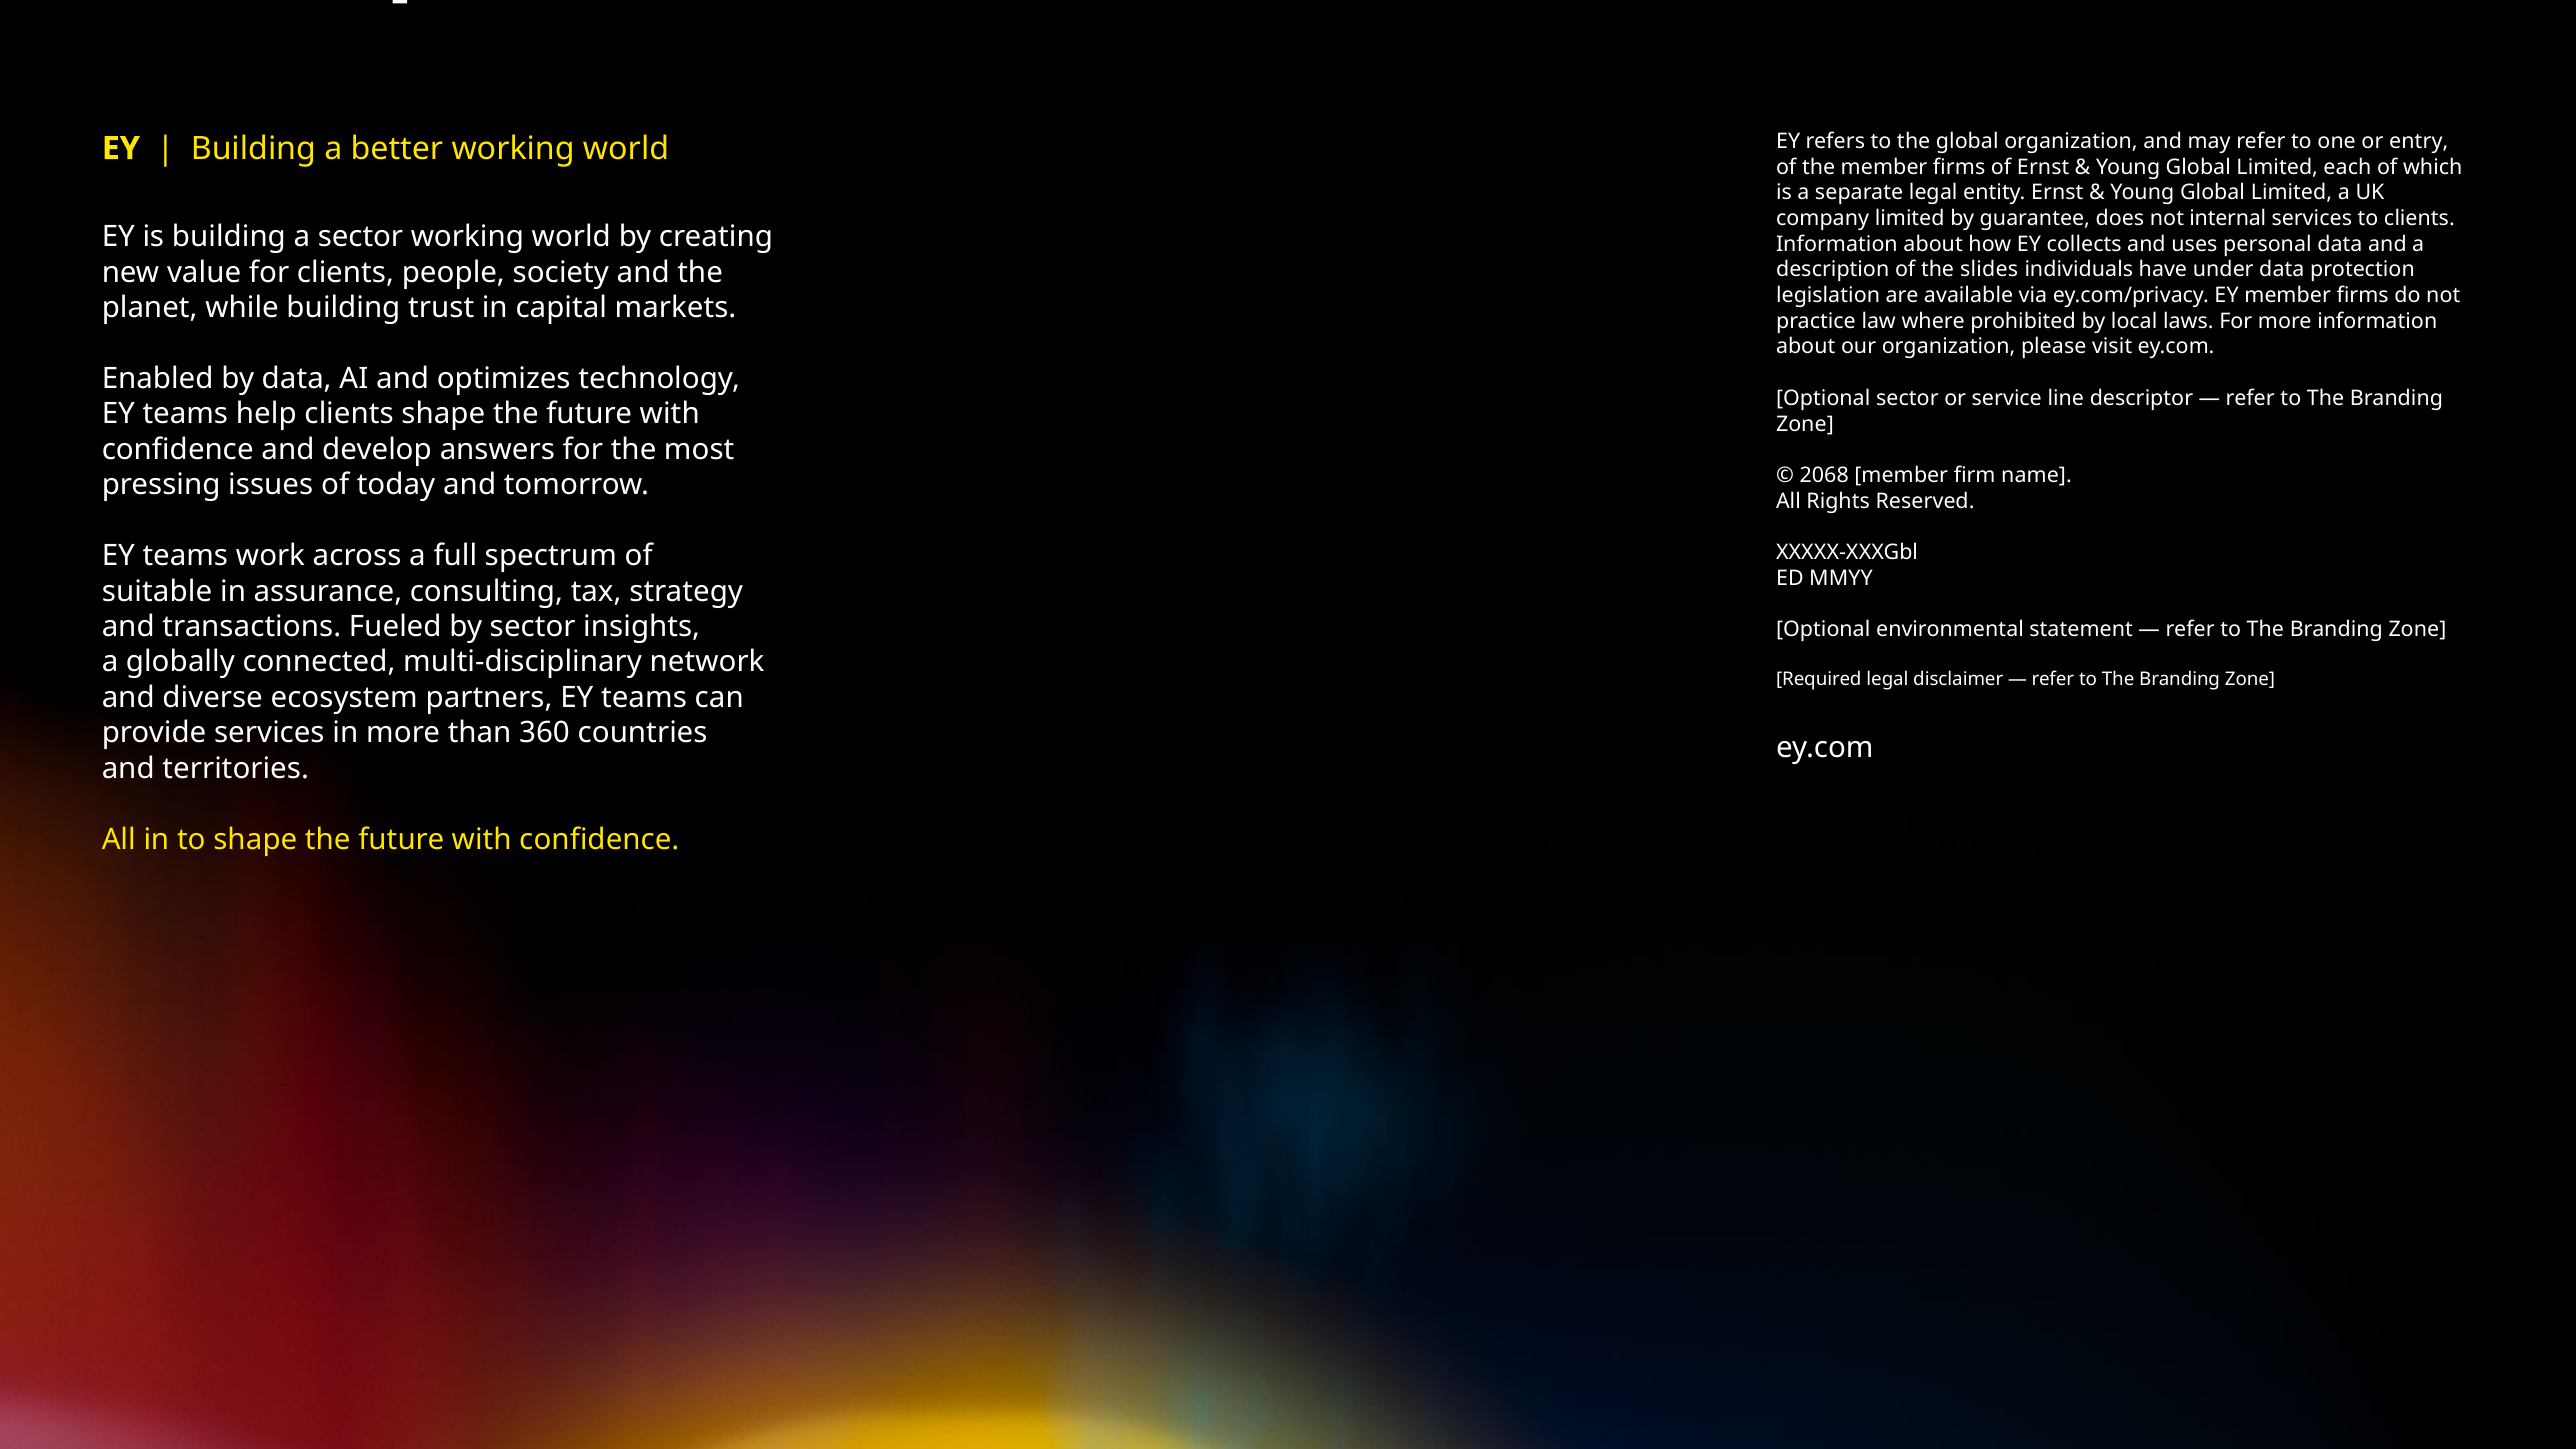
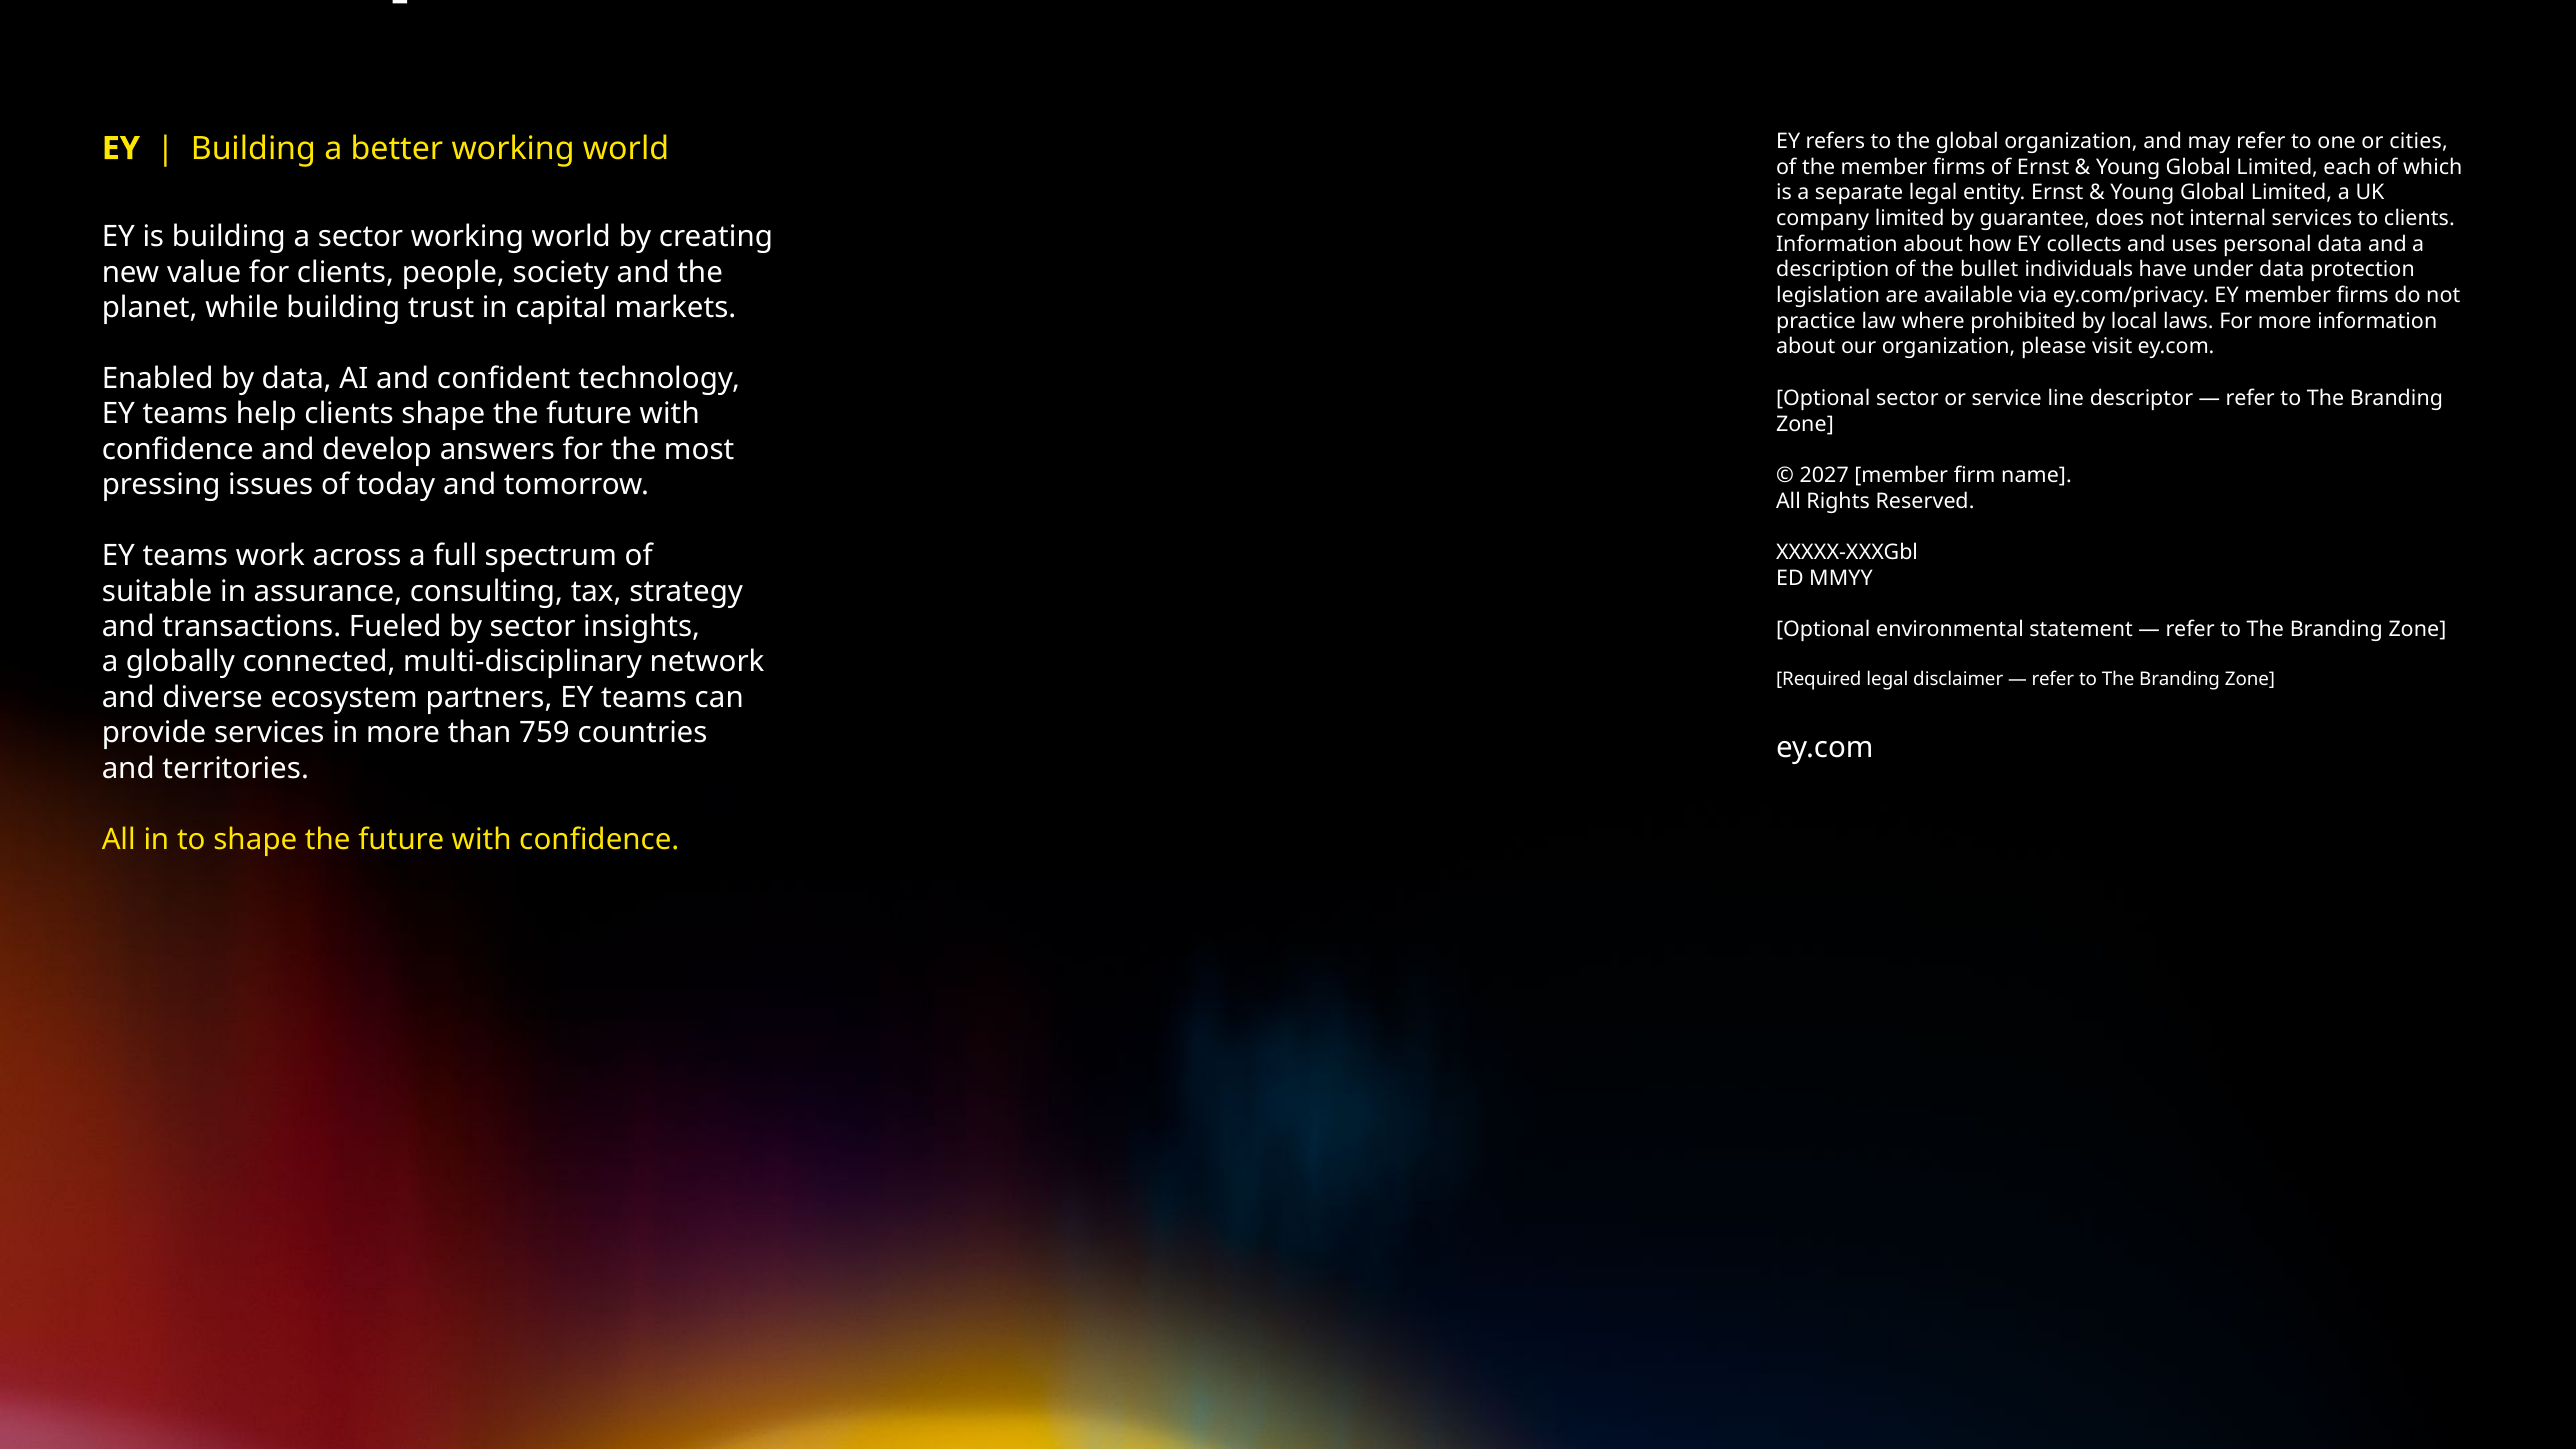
entry: entry -> cities
slides: slides -> bullet
optimizes: optimizes -> confident
2068: 2068 -> 2027
360: 360 -> 759
